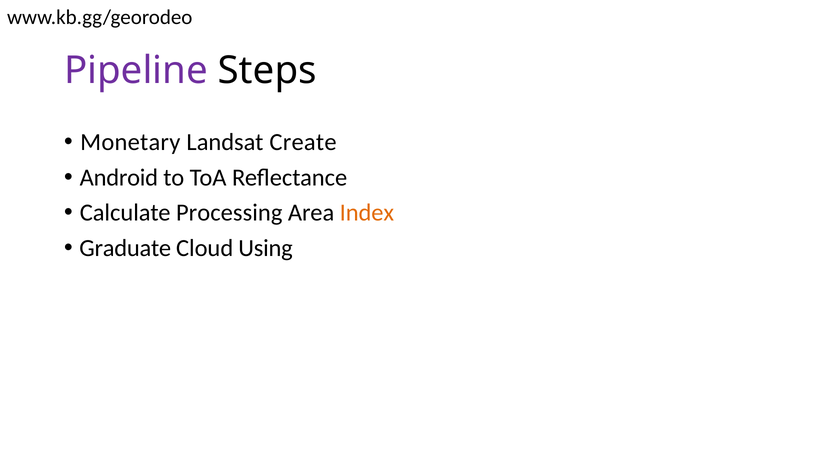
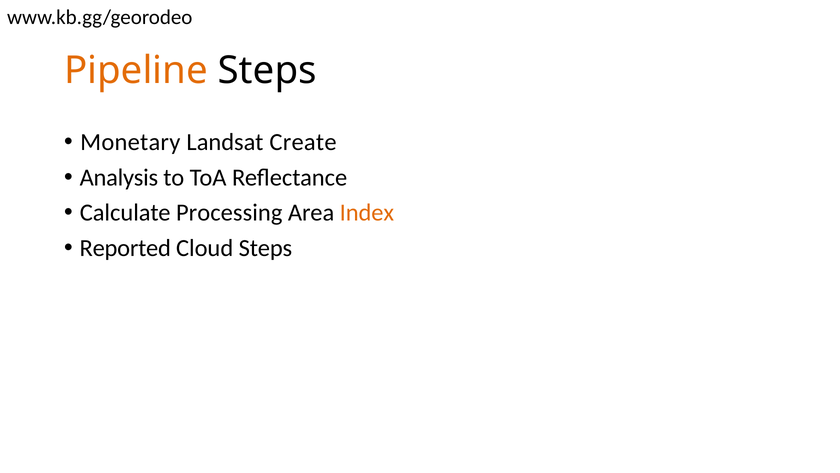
Pipeline colour: purple -> orange
Android: Android -> Analysis
Graduate: Graduate -> Reported
Cloud Using: Using -> Steps
